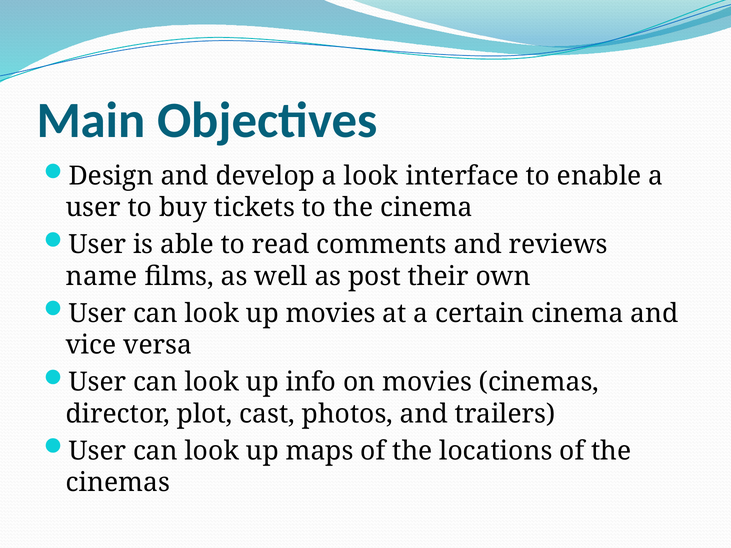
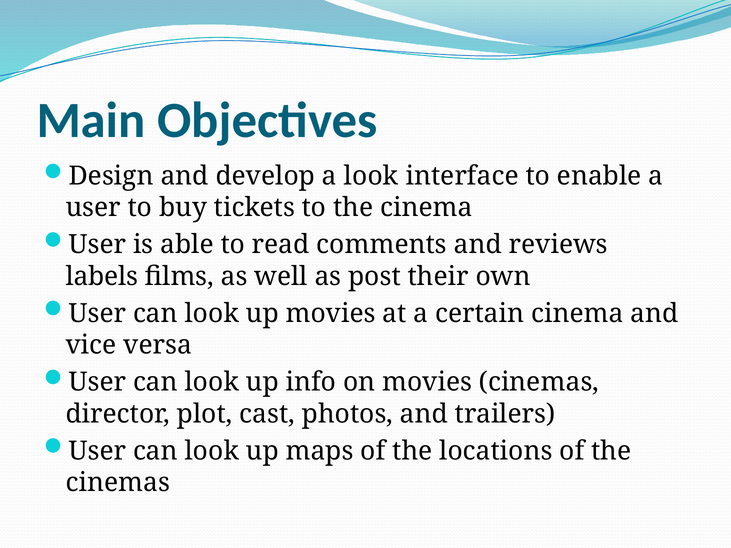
name: name -> labels
